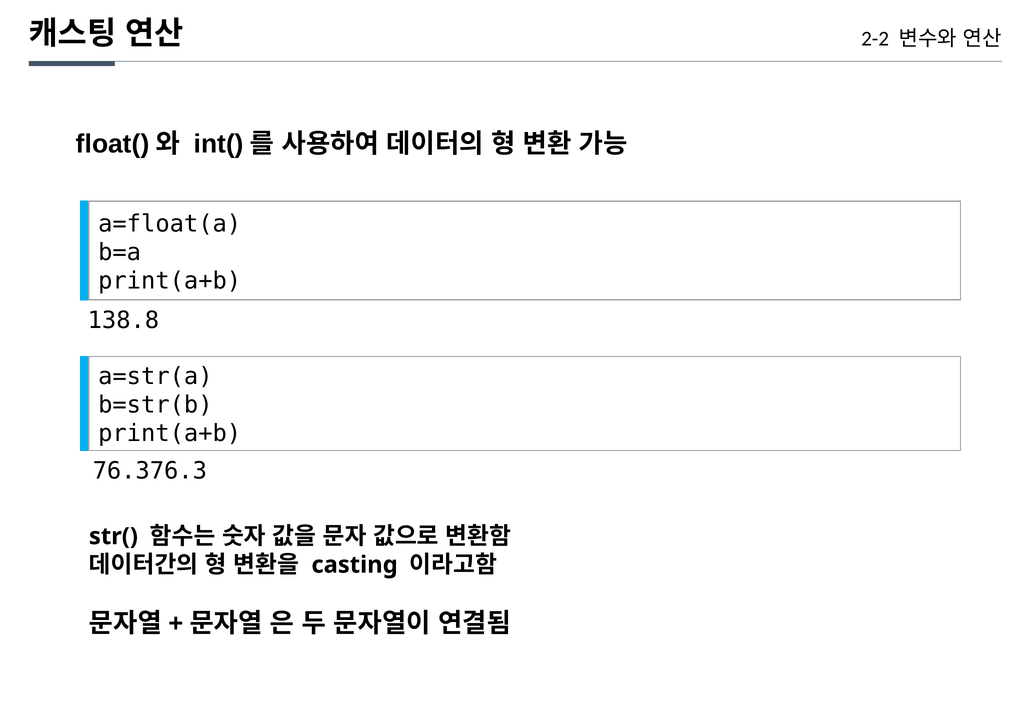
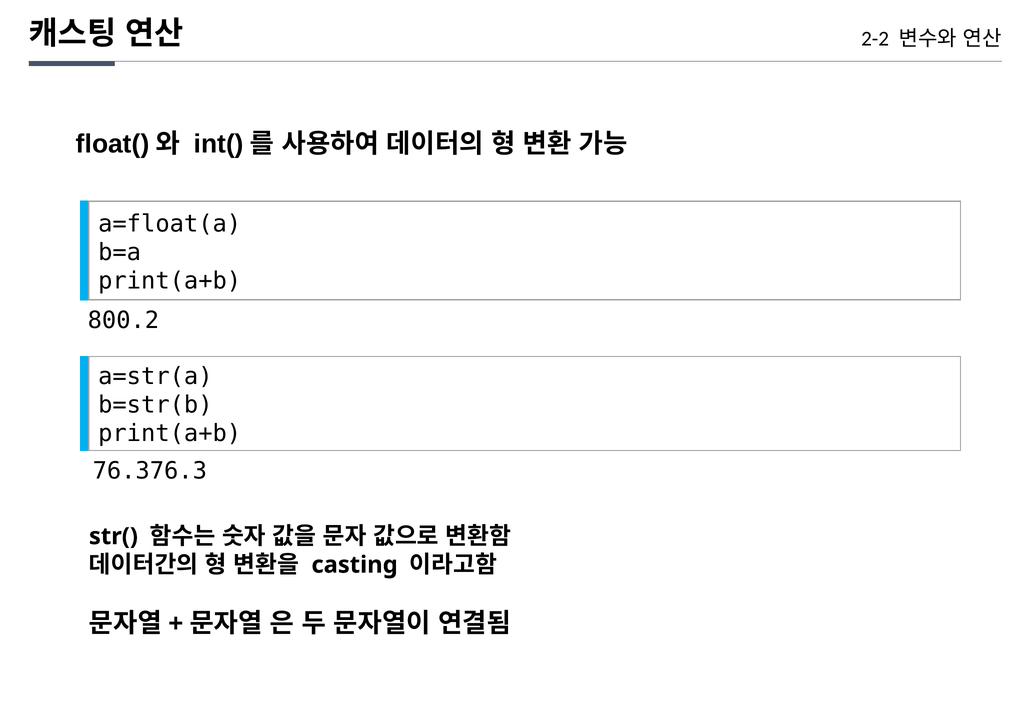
138.8: 138.8 -> 800.2
